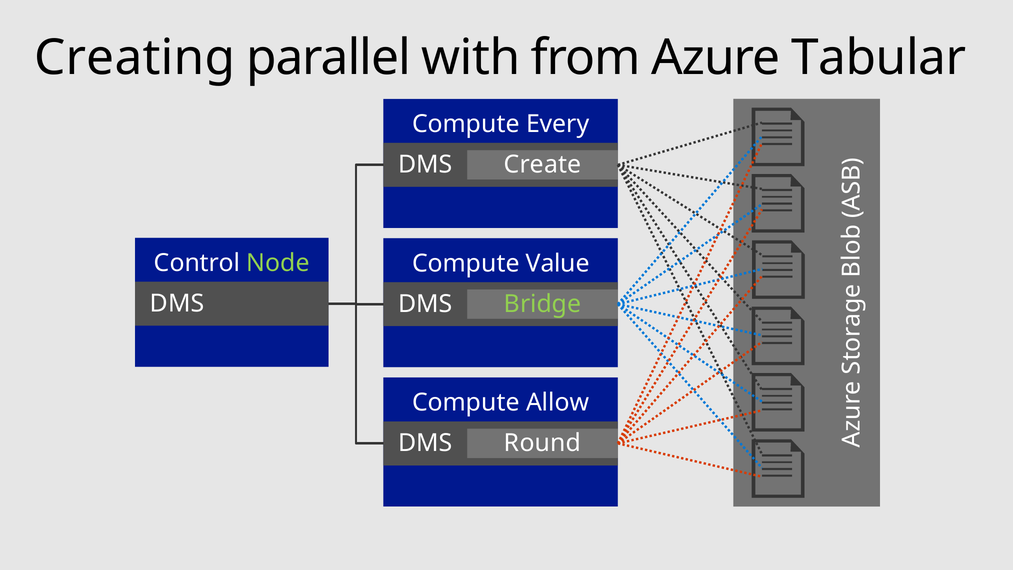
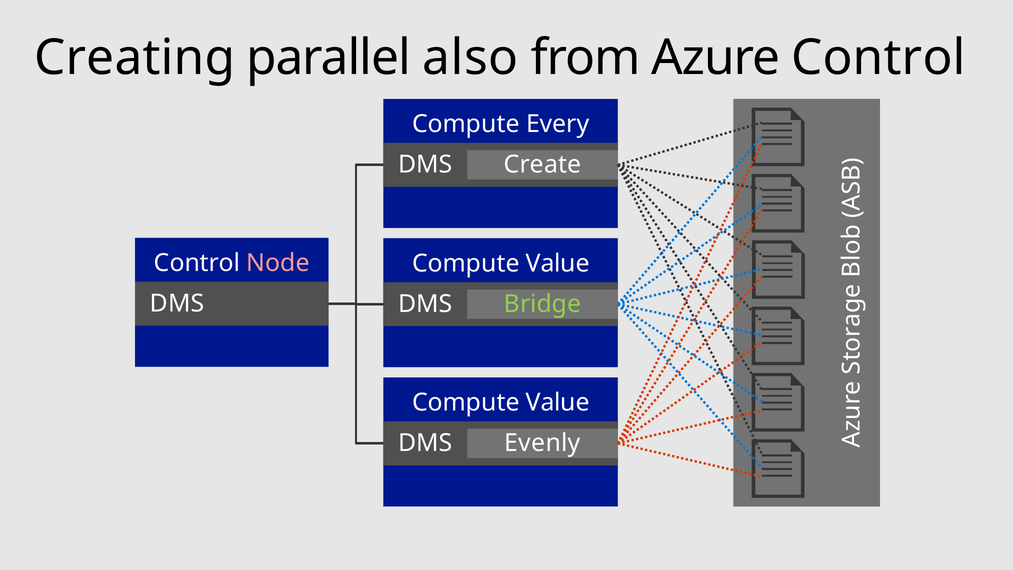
with: with -> also
Azure Tabular: Tabular -> Control
Node colour: light green -> pink
Allow at (558, 402): Allow -> Value
Round: Round -> Evenly
